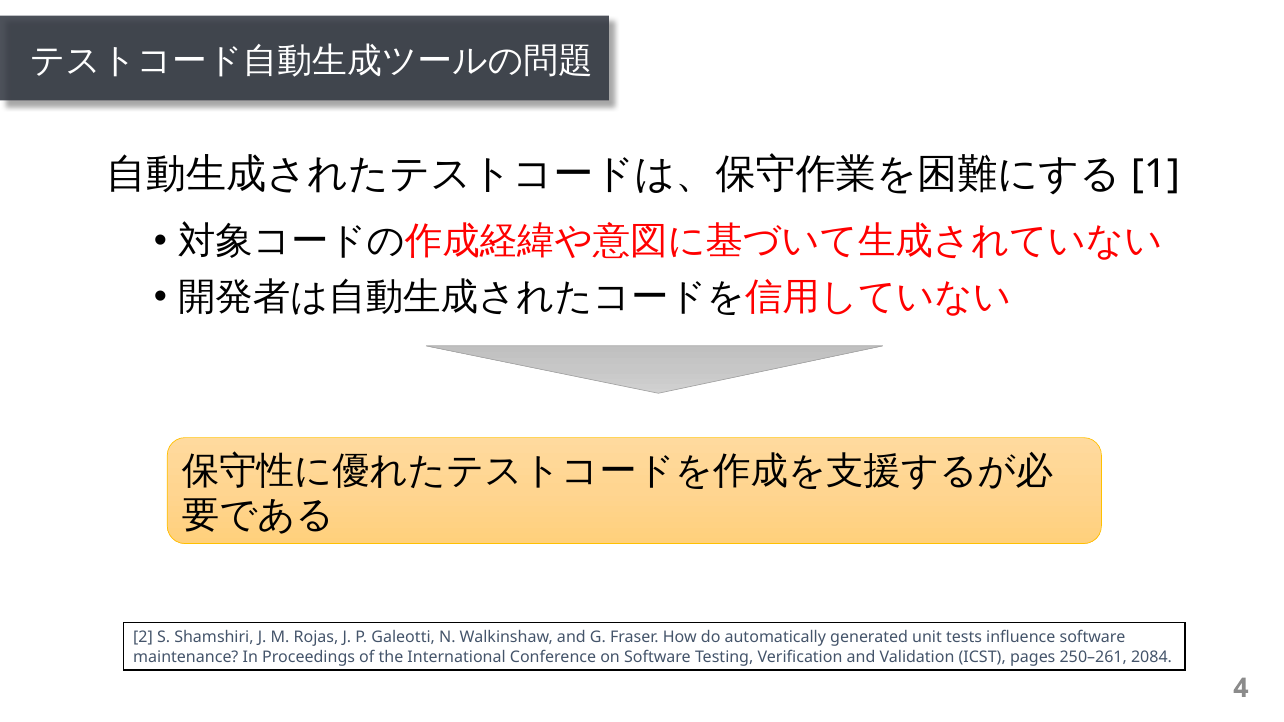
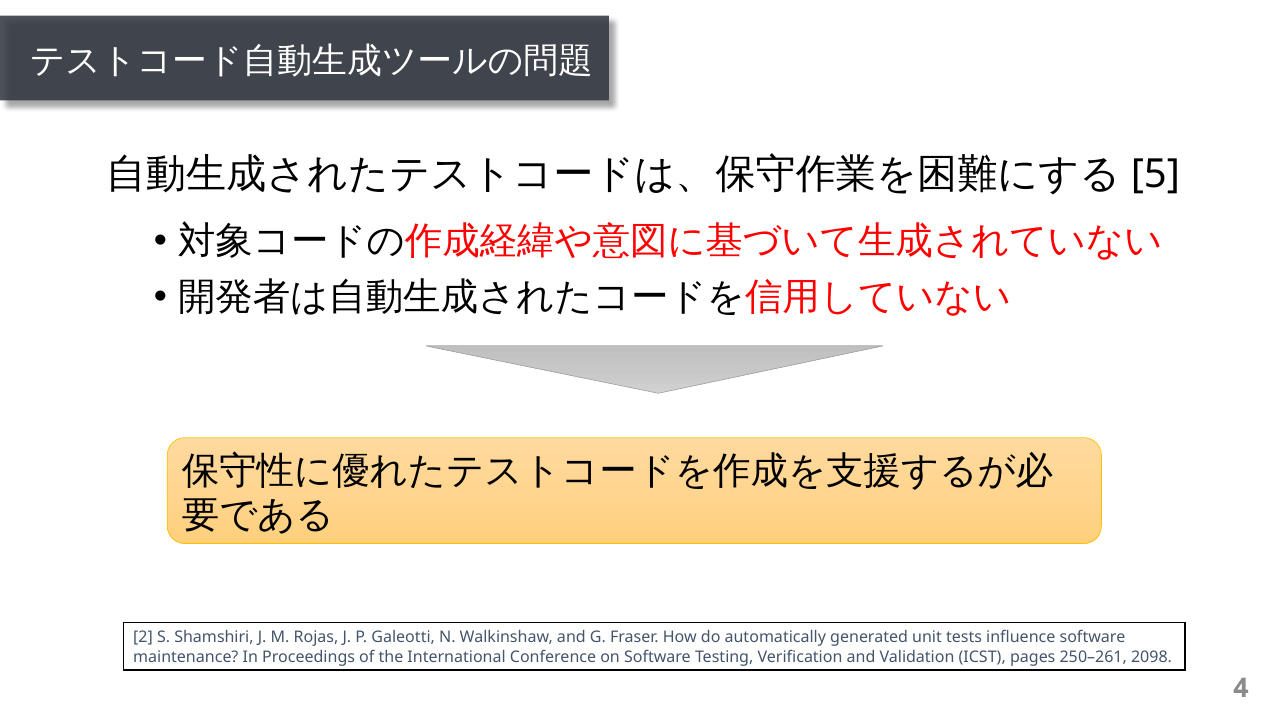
1: 1 -> 5
2084: 2084 -> 2098
